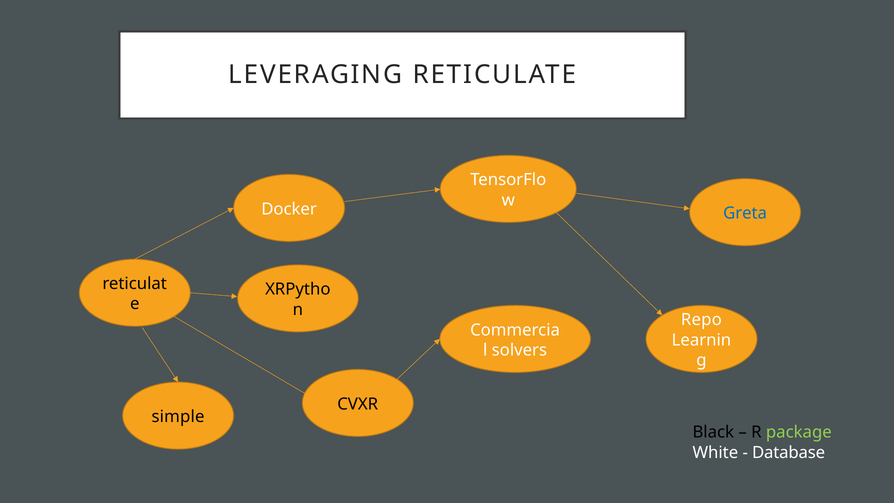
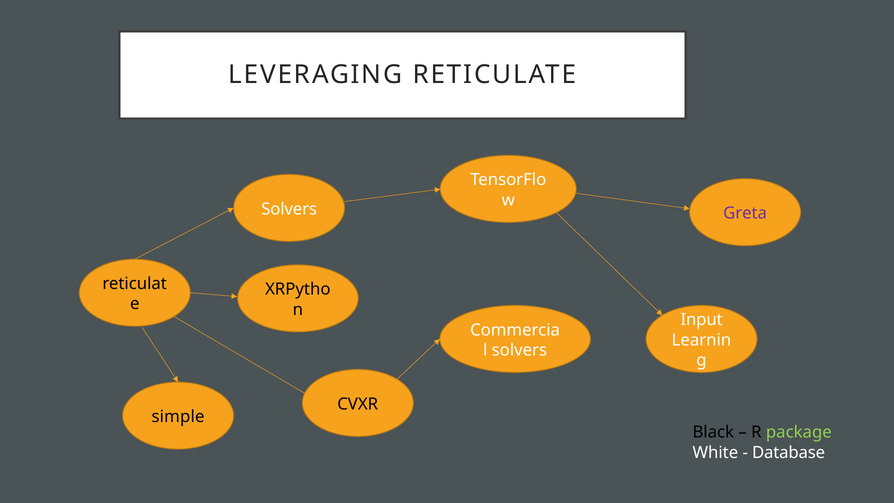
Docker at (289, 209): Docker -> Solvers
Greta colour: blue -> purple
Repo: Repo -> Input
